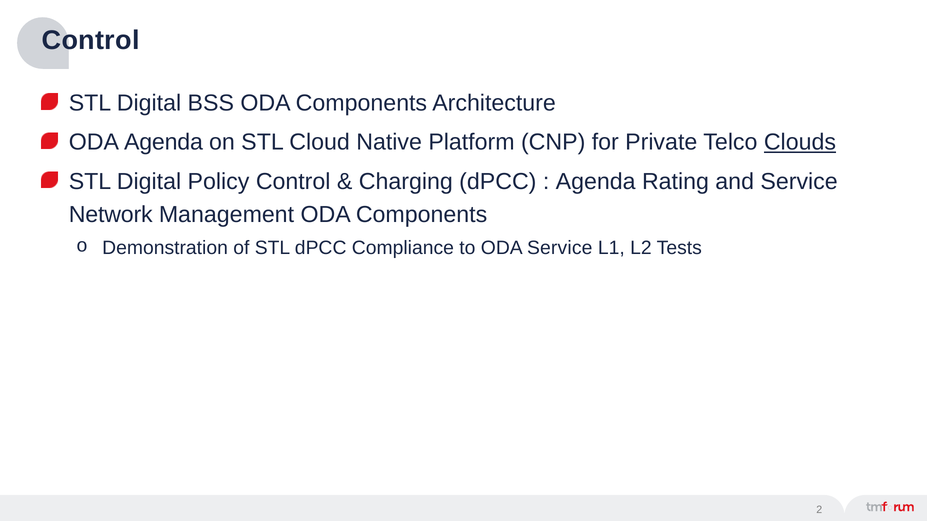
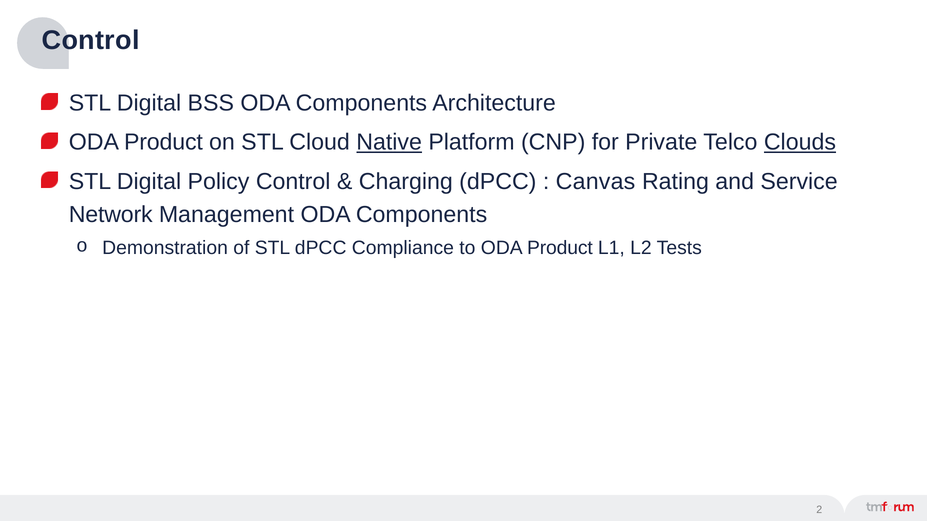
Agenda at (163, 142): Agenda -> Product
Native underline: none -> present
Agenda at (596, 182): Agenda -> Canvas
to ODA Service: Service -> Product
